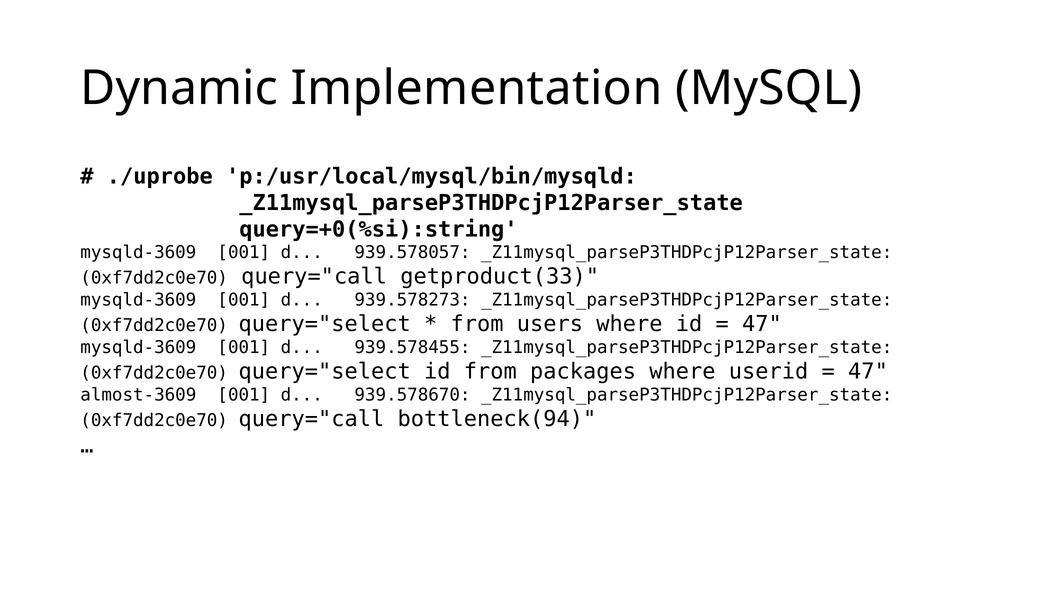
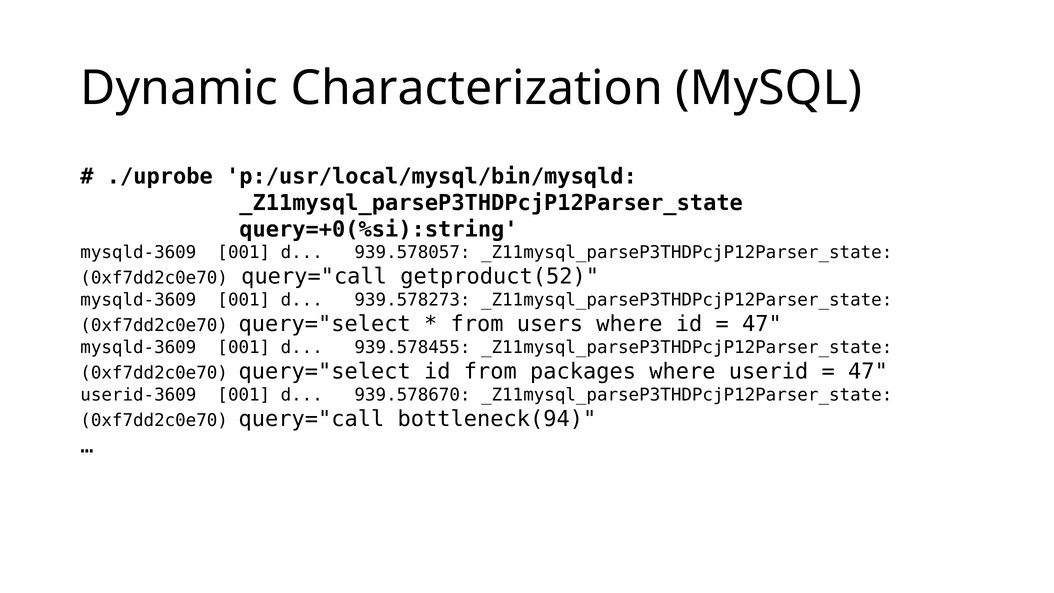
Implementation: Implementation -> Characterization
getproduct(33: getproduct(33 -> getproduct(52
almost-3609: almost-3609 -> userid-3609
